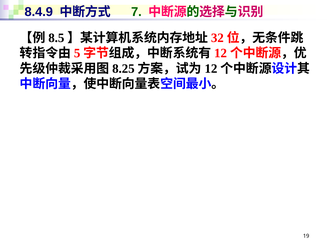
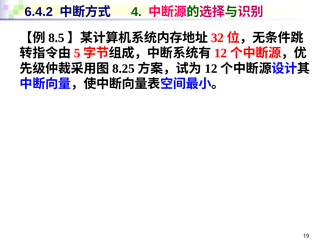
8.4.9: 8.4.9 -> 6.4.2
7: 7 -> 4
